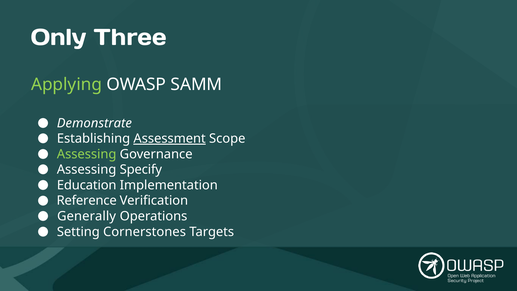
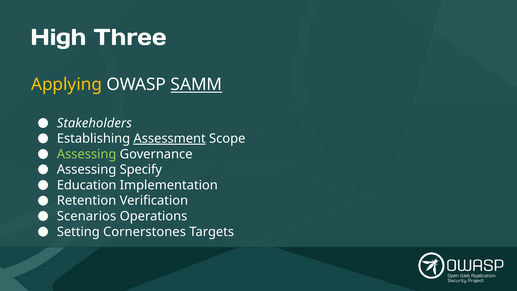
Only: Only -> High
Applying colour: light green -> yellow
SAMM underline: none -> present
Demonstrate: Demonstrate -> Stakeholders
Reference: Reference -> Retention
Generally: Generally -> Scenarios
